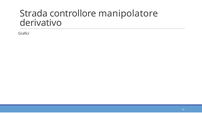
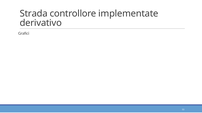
manipolatore: manipolatore -> implementate
